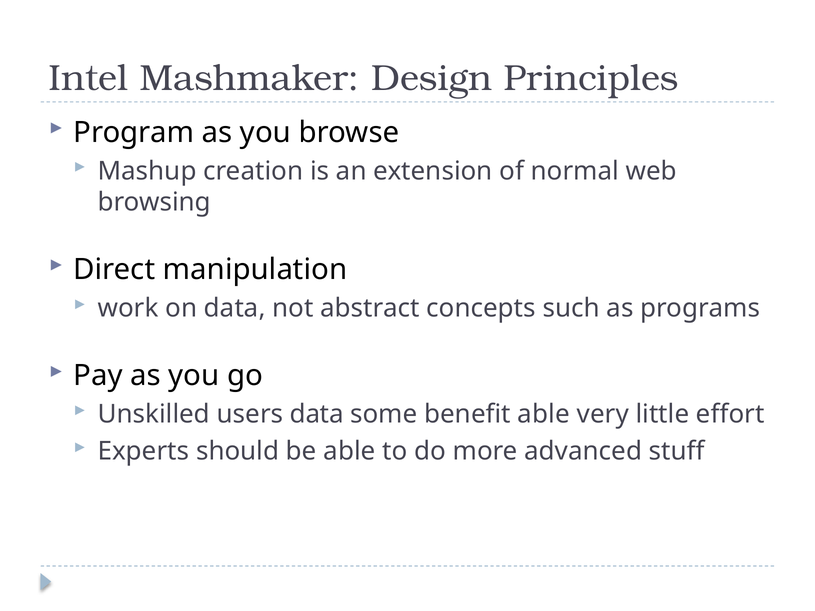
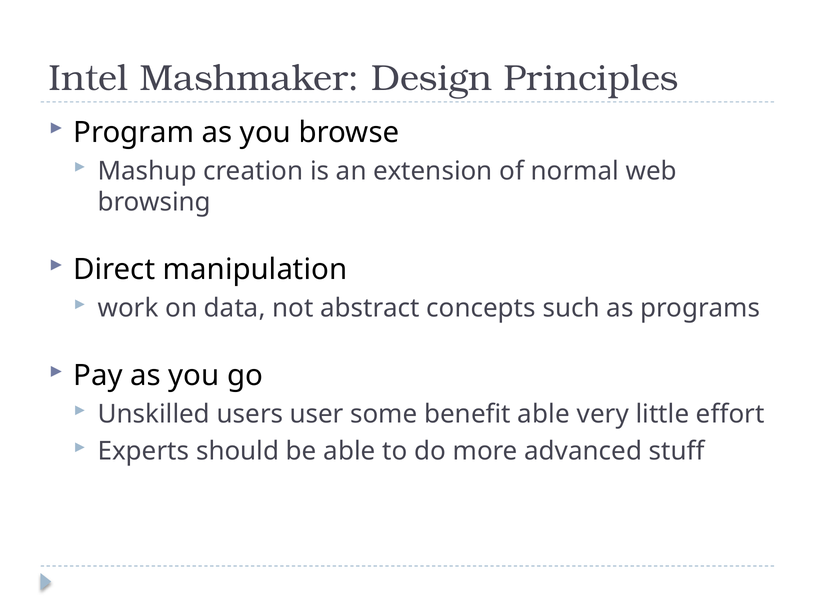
users data: data -> user
